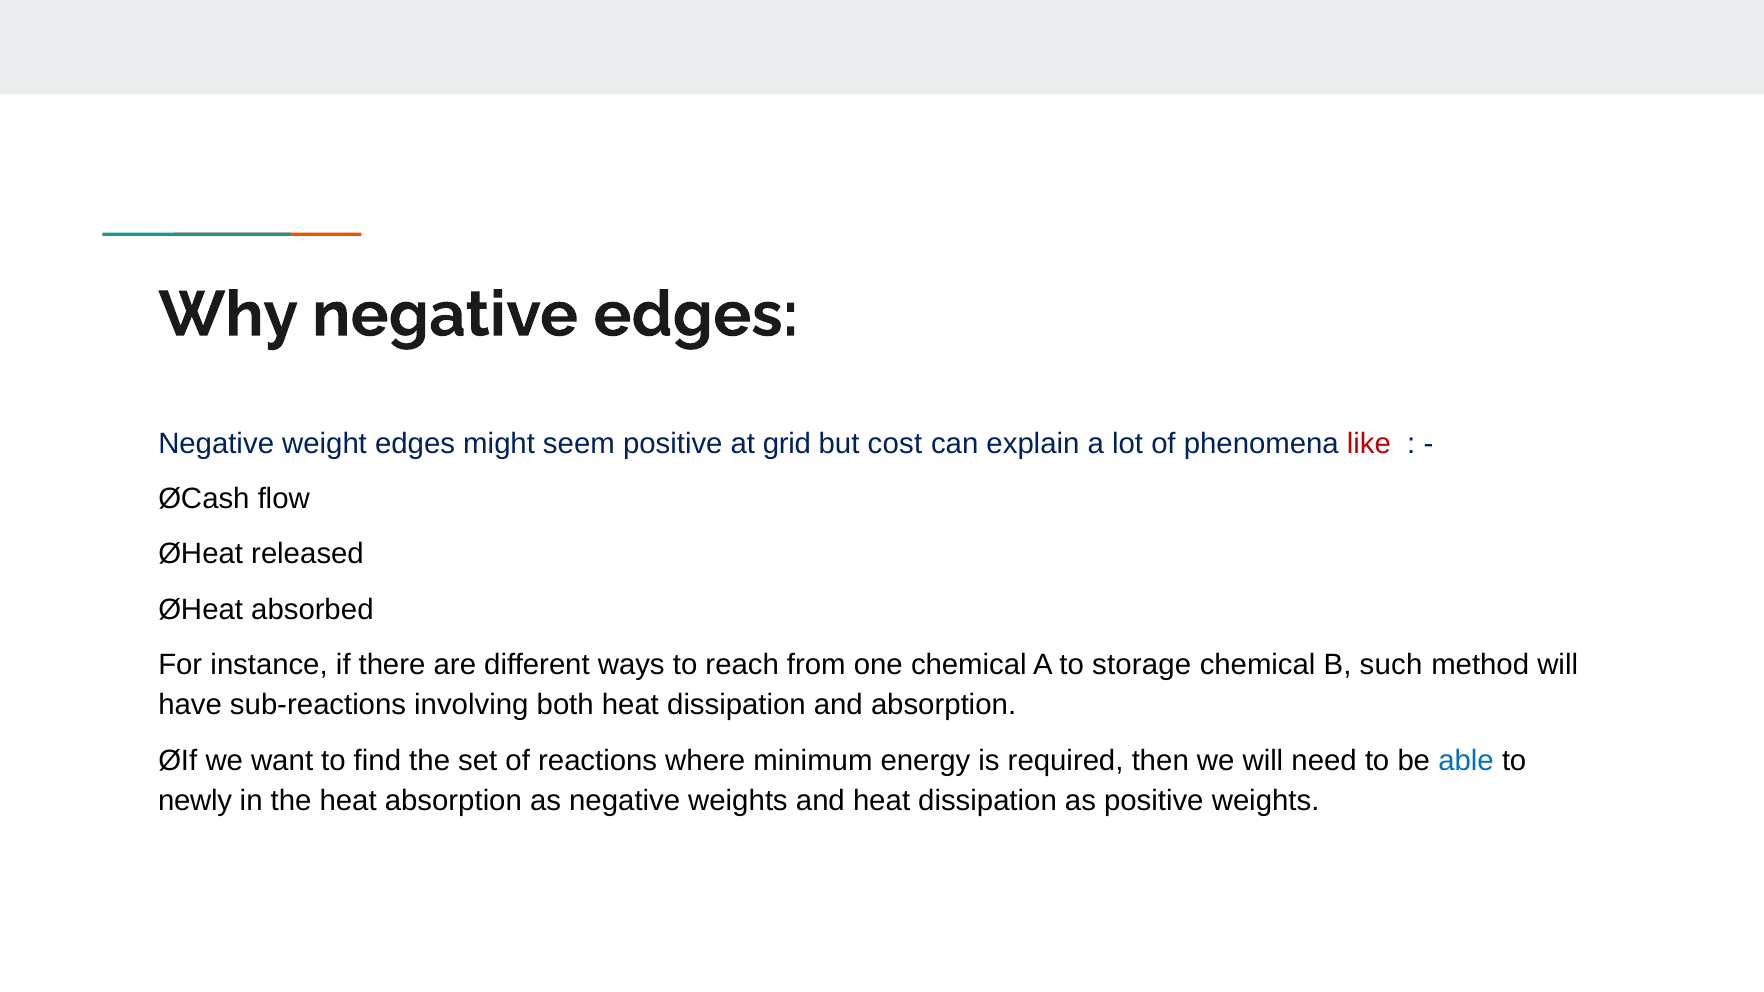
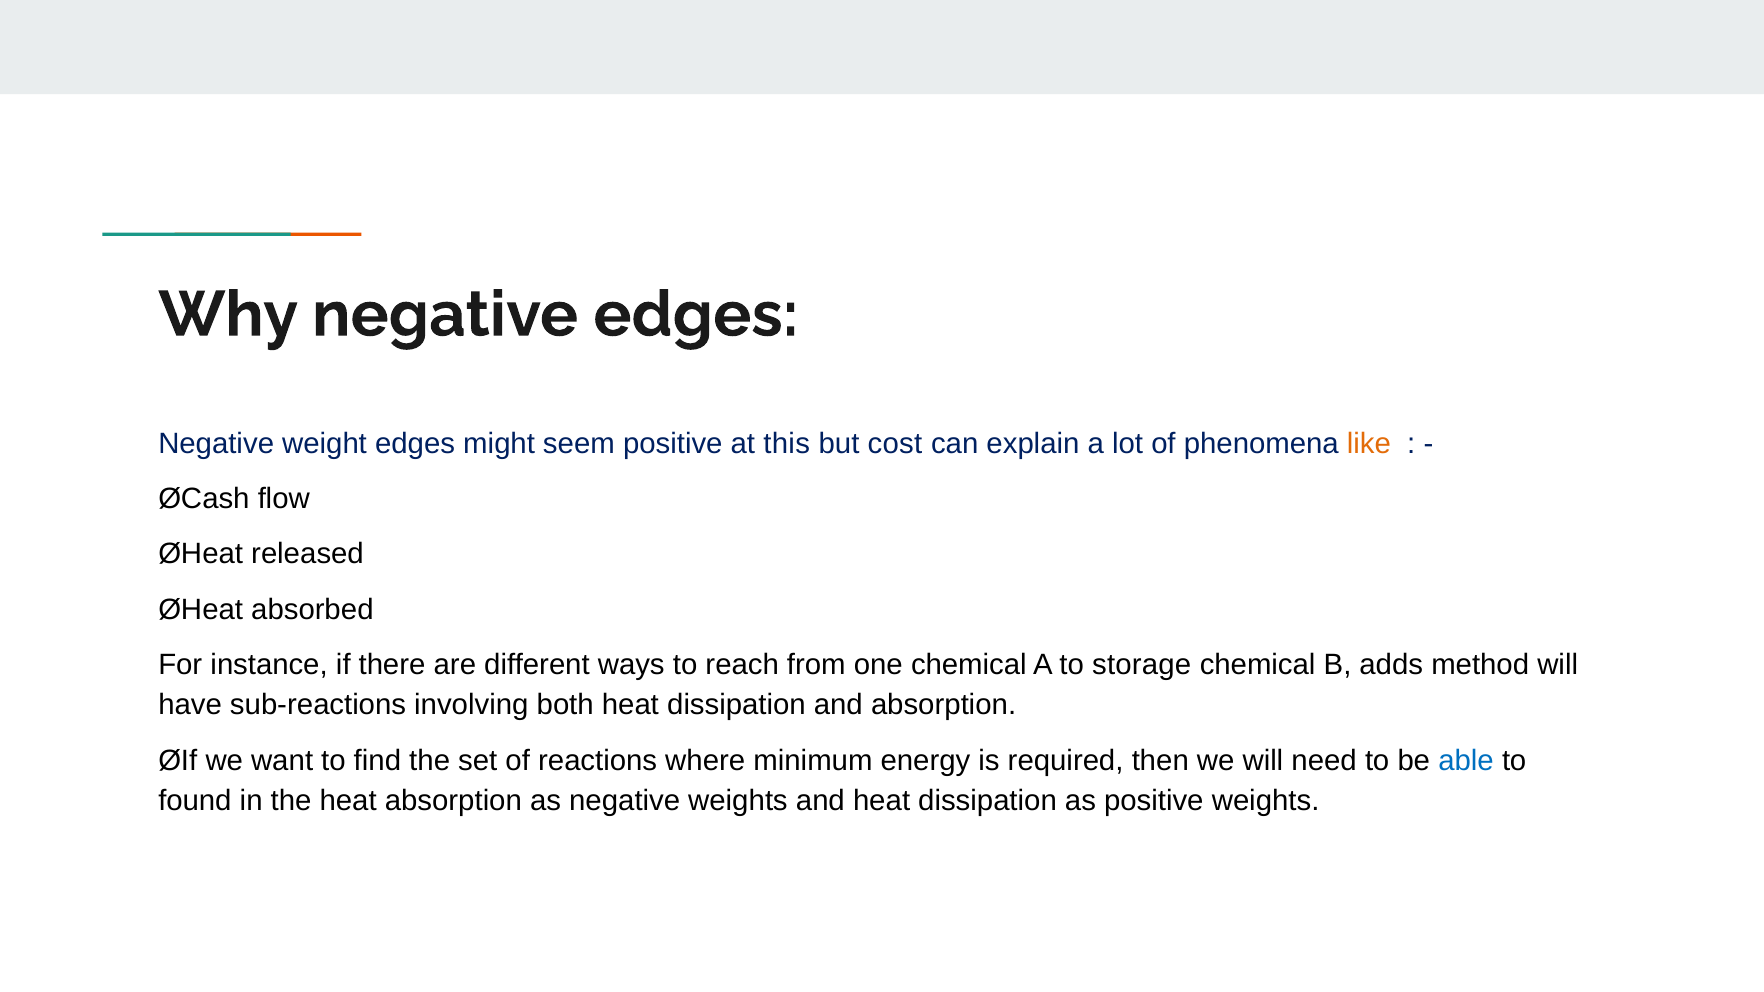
grid: grid -> this
like colour: red -> orange
such: such -> adds
newly: newly -> found
